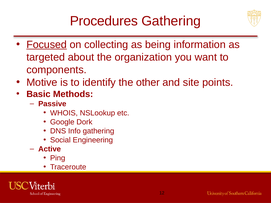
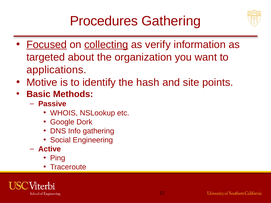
collecting underline: none -> present
being: being -> verify
components: components -> applications
other: other -> hash
